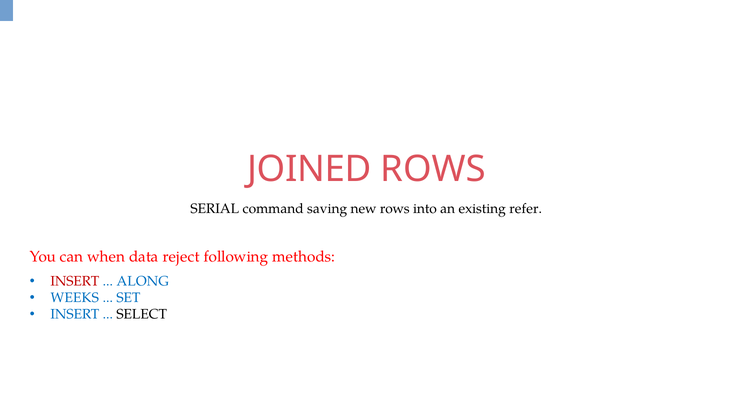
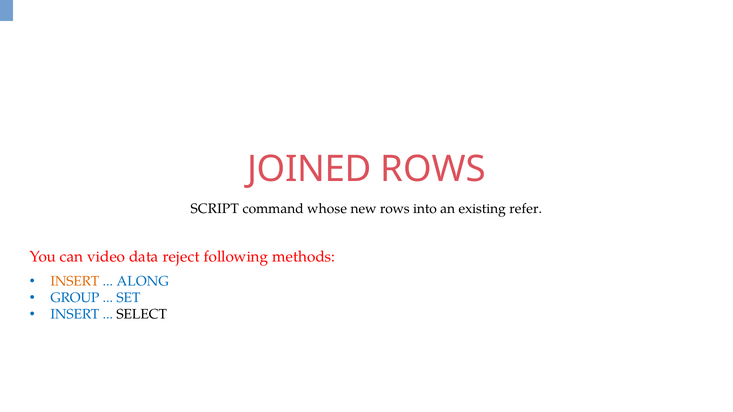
SERIAL: SERIAL -> SCRIPT
saving: saving -> whose
when: when -> video
INSERT at (75, 282) colour: red -> orange
WEEKS: WEEKS -> GROUP
